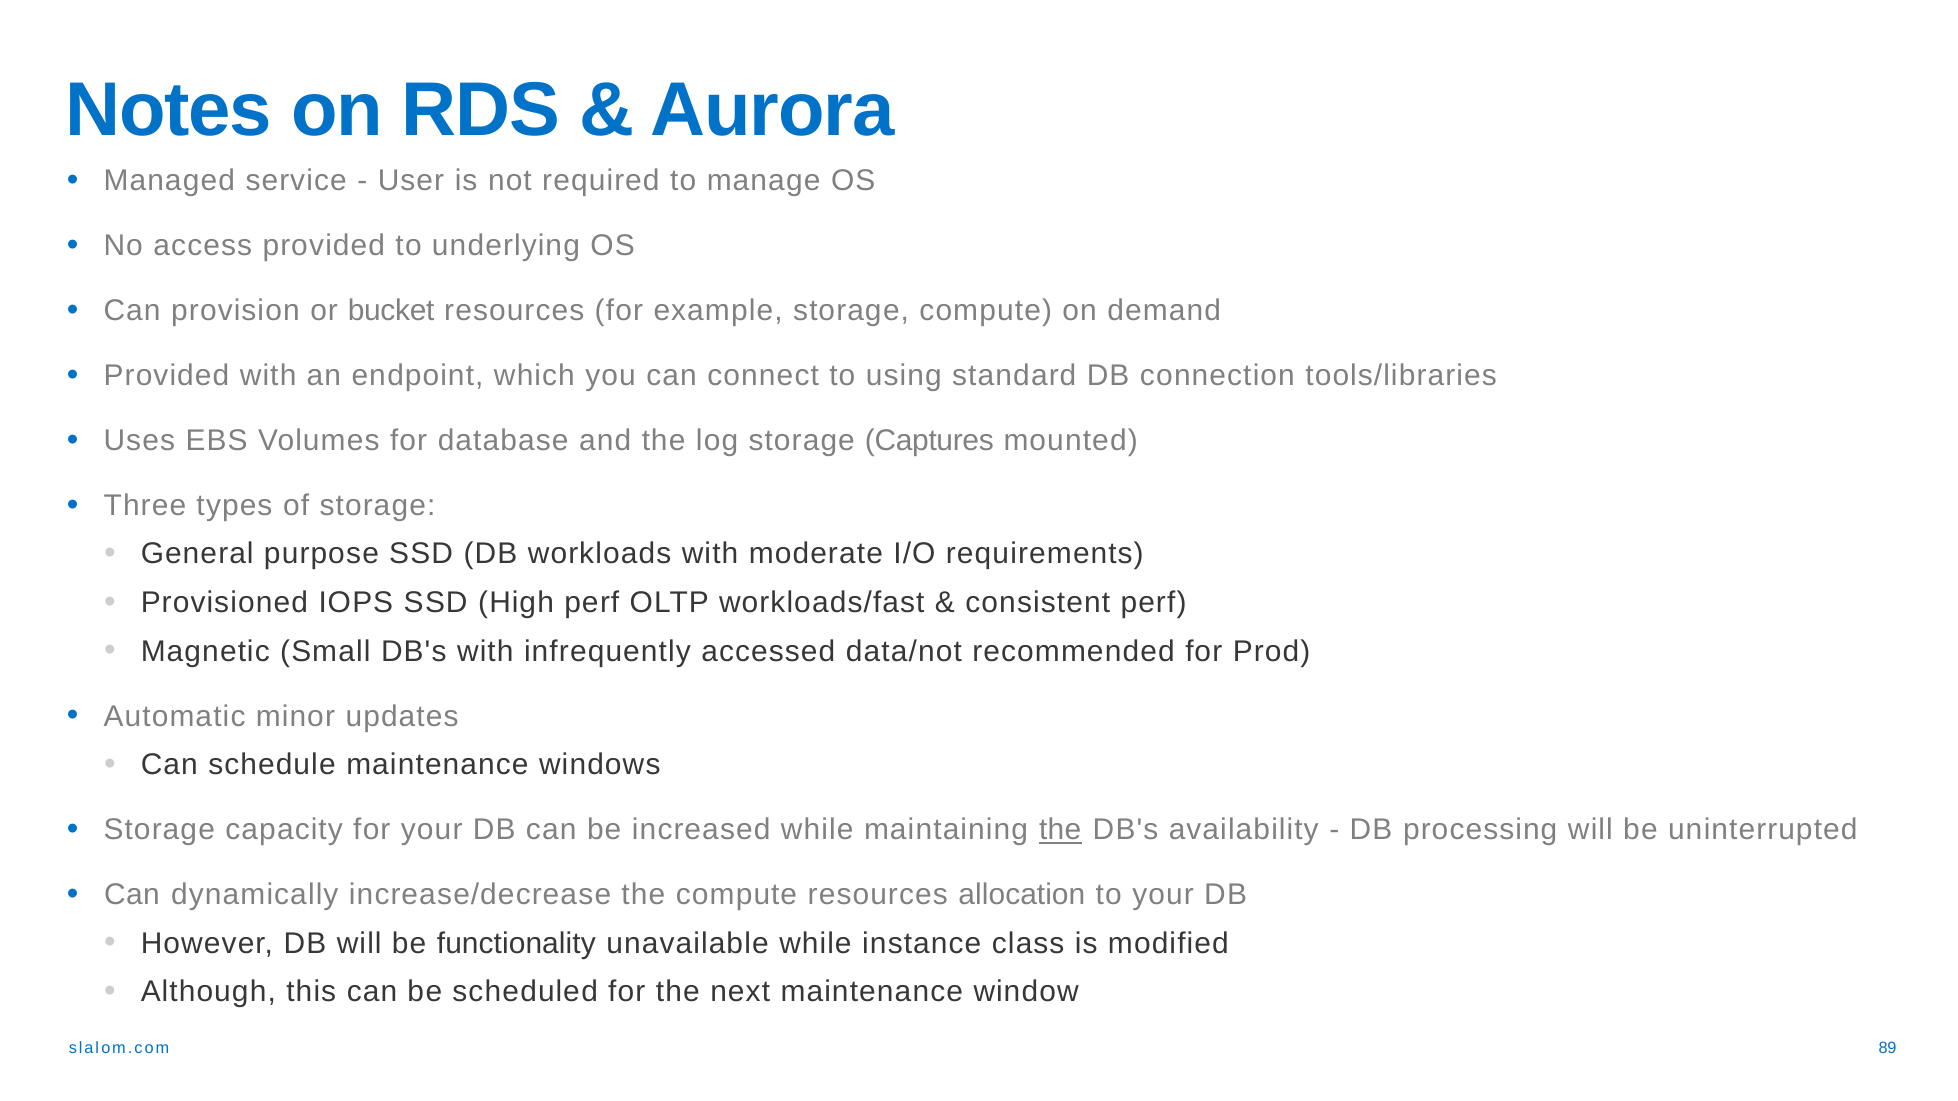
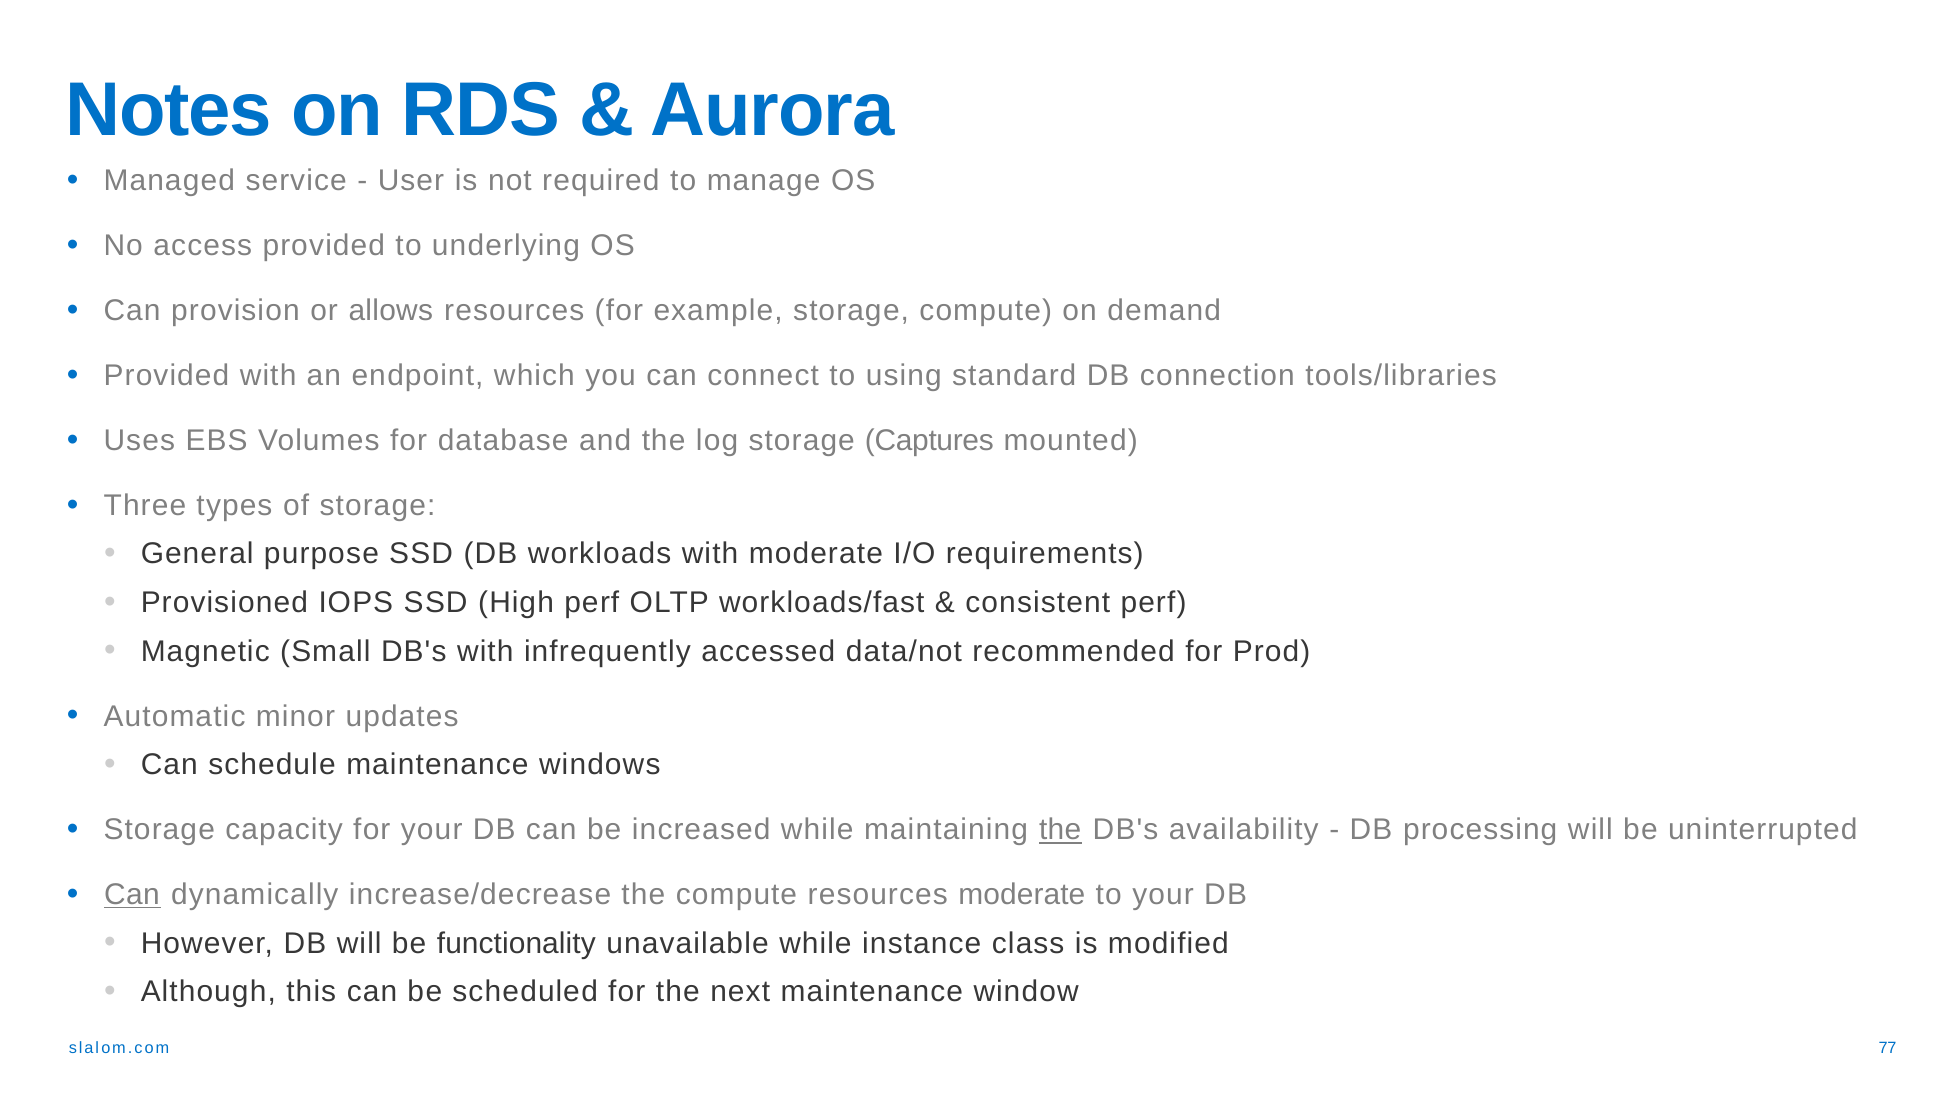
bucket: bucket -> allows
Can at (132, 895) underline: none -> present
resources allocation: allocation -> moderate
89: 89 -> 77
